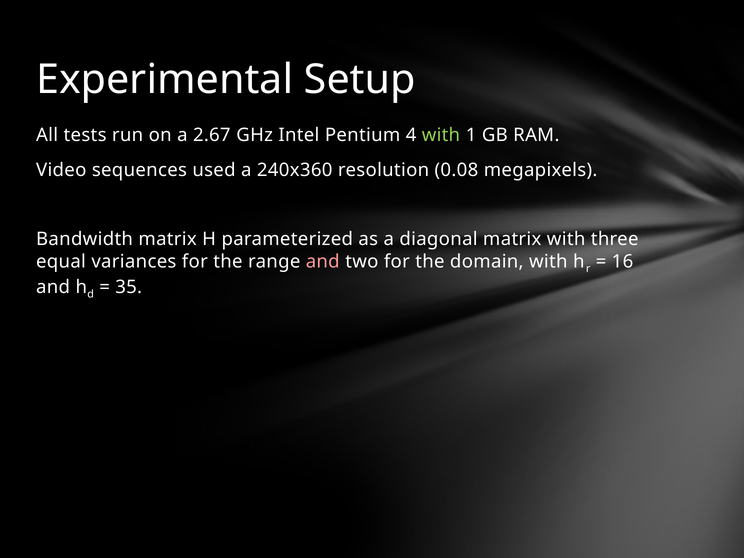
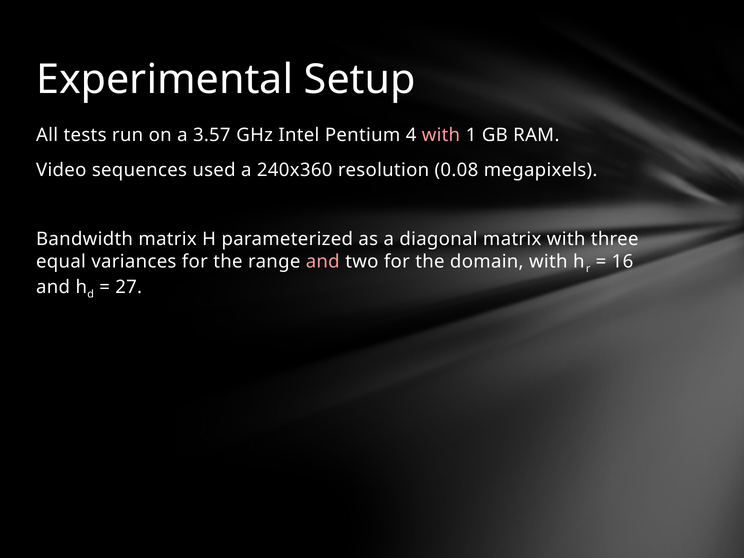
2.67: 2.67 -> 3.57
with at (441, 135) colour: light green -> pink
35: 35 -> 27
